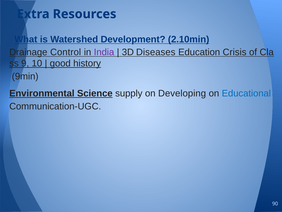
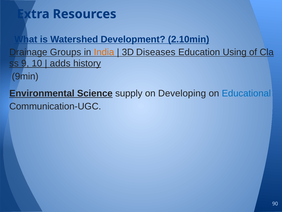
Control: Control -> Groups
India colour: purple -> orange
Crisis: Crisis -> Using
good: good -> adds
